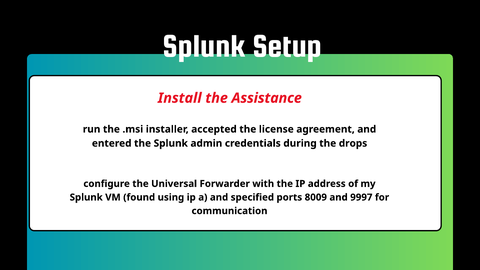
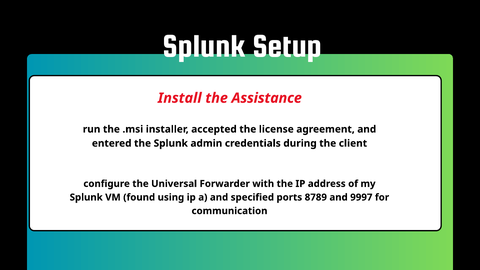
drops: drops -> client
8009: 8009 -> 8789
